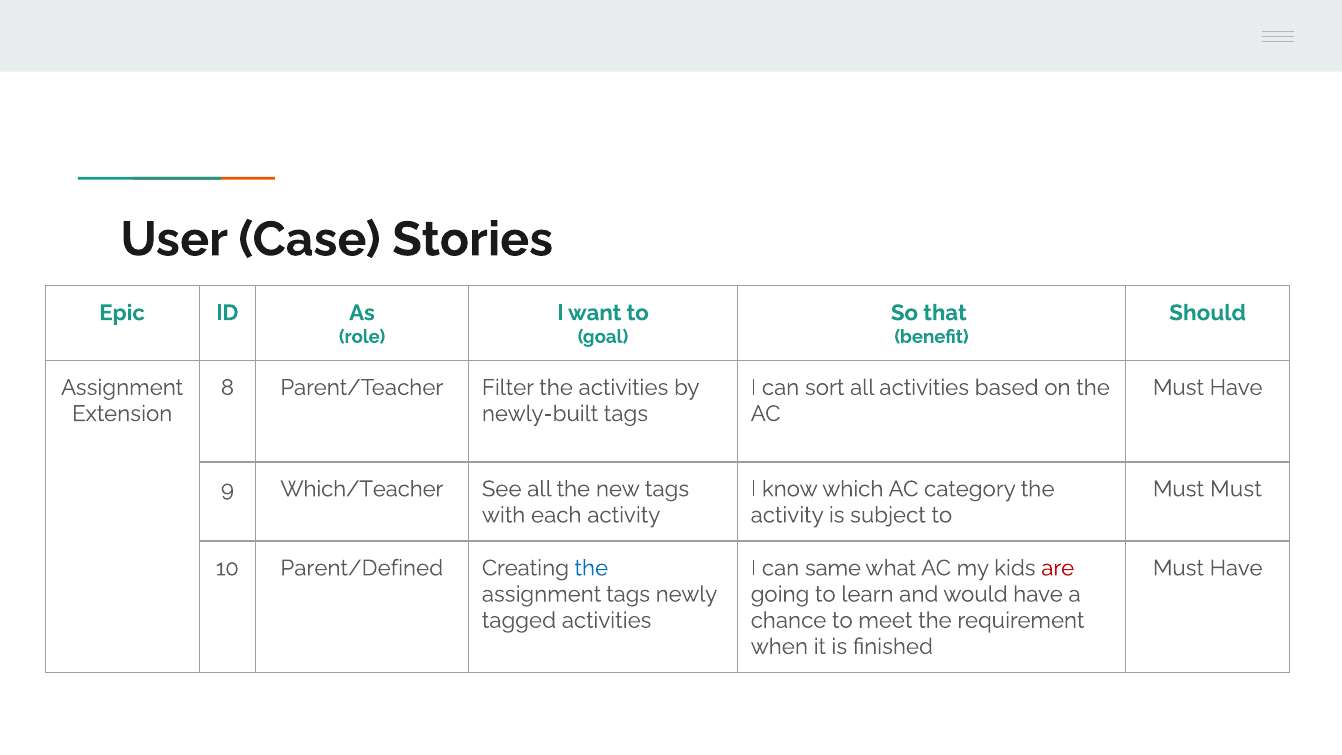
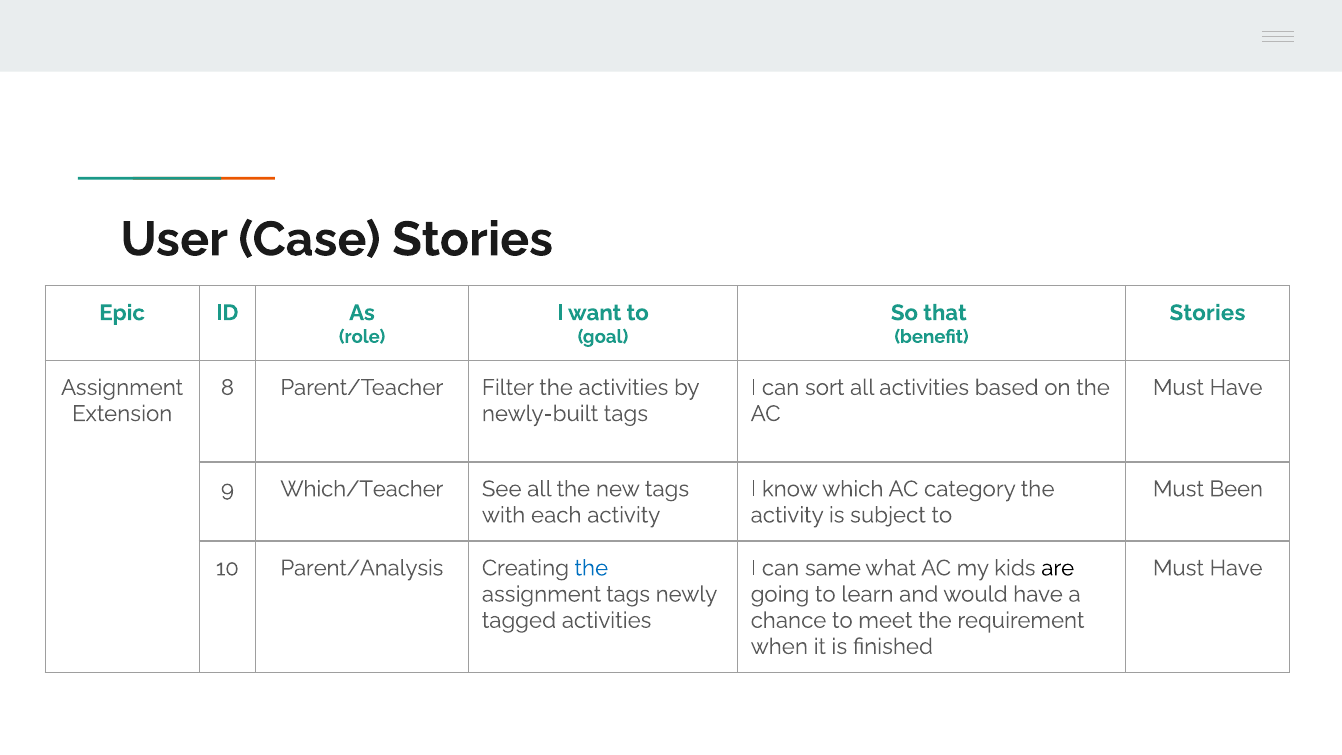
Should at (1208, 313): Should -> Stories
Must Must: Must -> Been
Parent/Defined: Parent/Defined -> Parent/Analysis
are colour: red -> black
